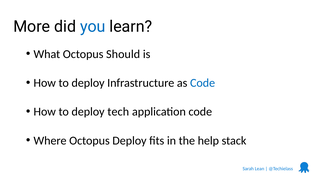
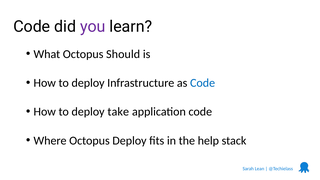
More at (32, 27): More -> Code
you colour: blue -> purple
tech: tech -> take
